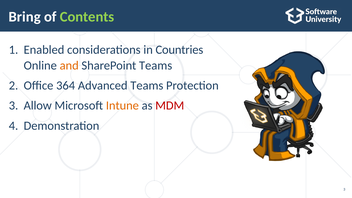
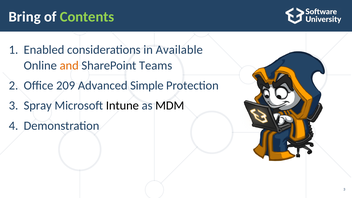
Countries: Countries -> Available
364: 364 -> 209
Advanced Teams: Teams -> Simple
Allow: Allow -> Spray
Intune colour: orange -> black
MDM colour: red -> black
